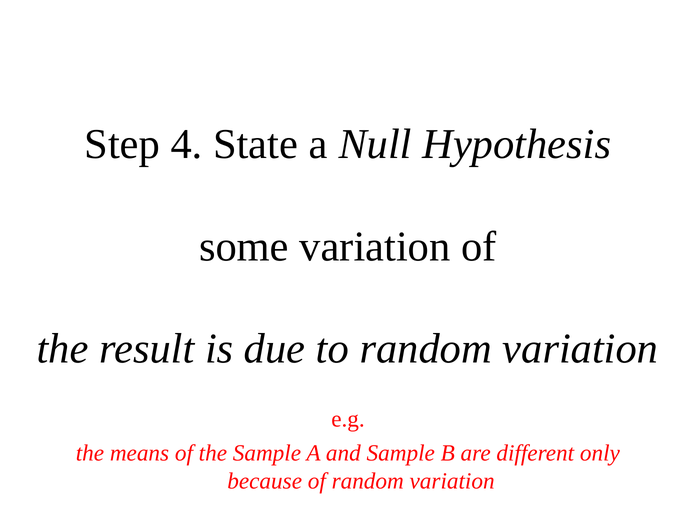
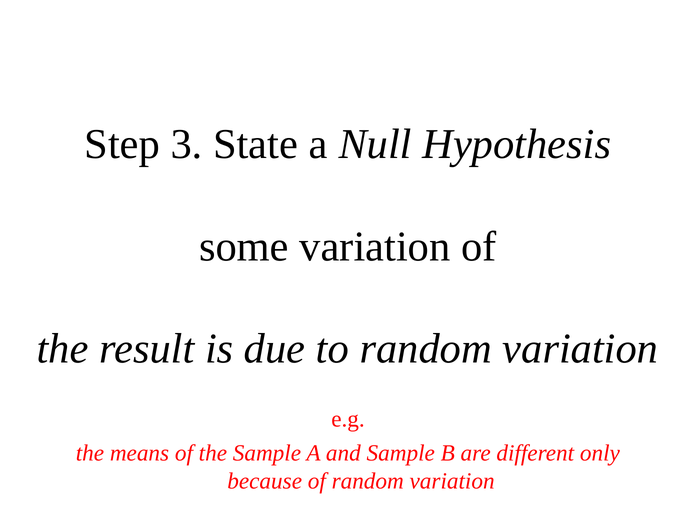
4: 4 -> 3
